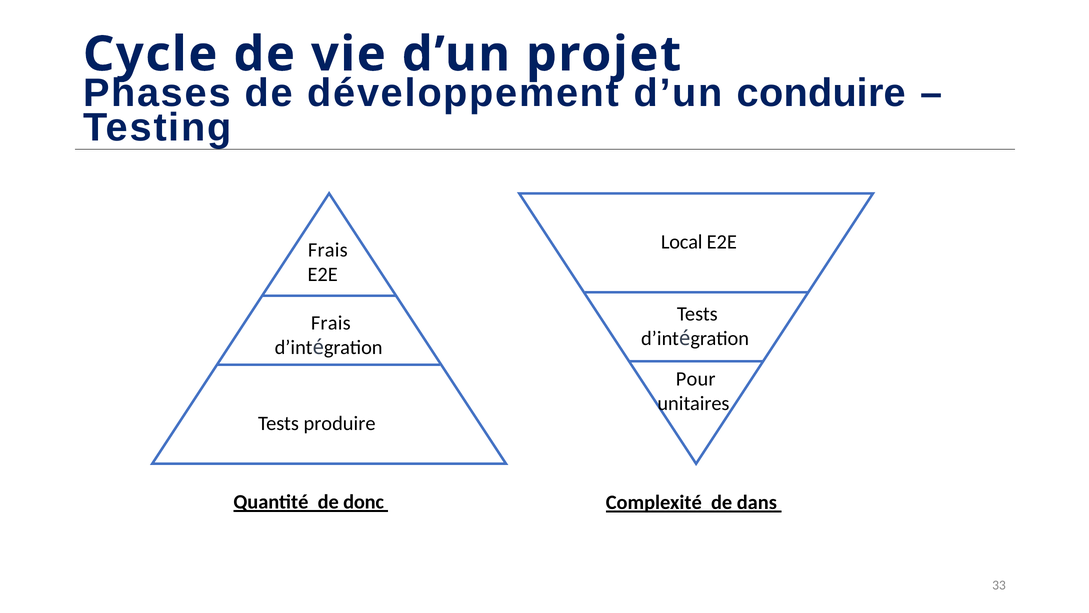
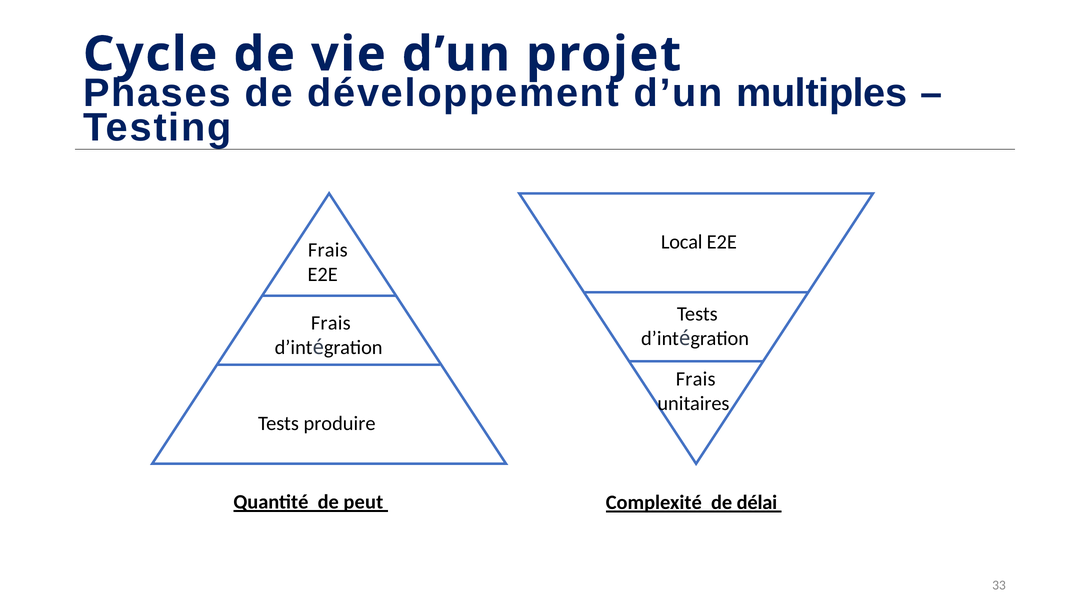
conduire: conduire -> multiples
Pour at (696, 379): Pour -> Frais
donc: donc -> peut
dans: dans -> délai
